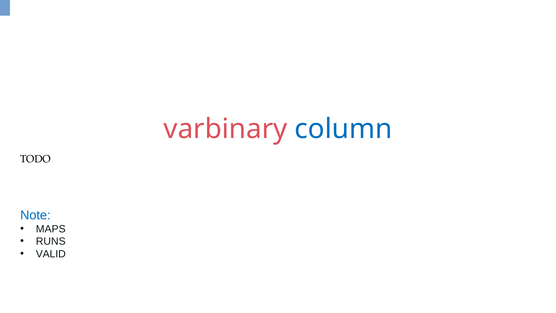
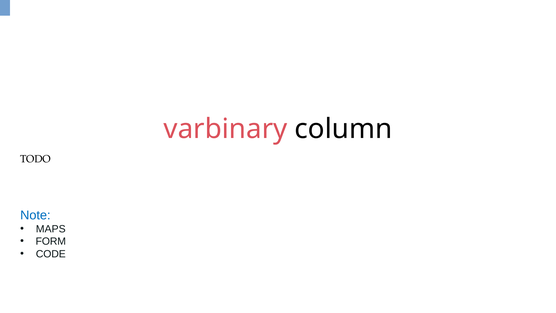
column colour: blue -> black
RUNS: RUNS -> FORM
VALID: VALID -> CODE
